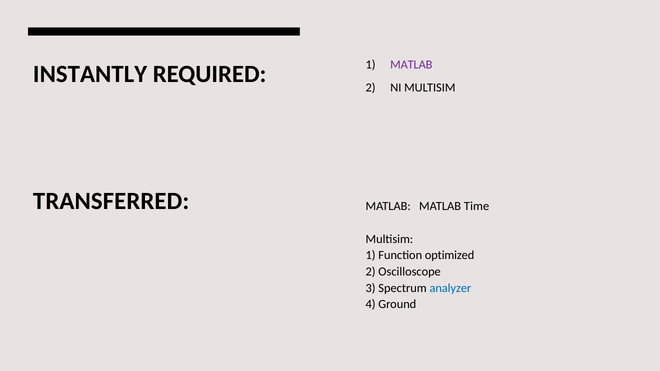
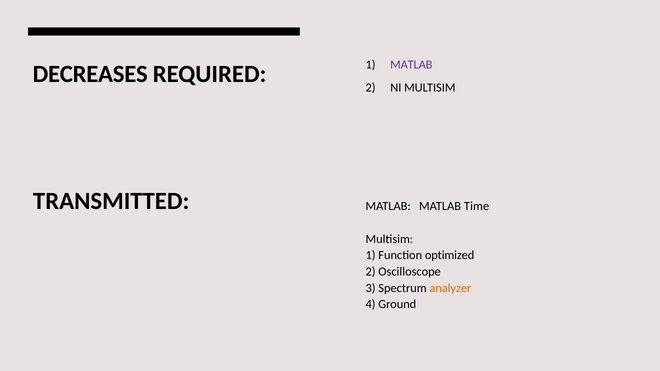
INSTANTLY: INSTANTLY -> DECREASES
TRANSFERRED: TRANSFERRED -> TRANSMITTED
analyzer colour: blue -> orange
